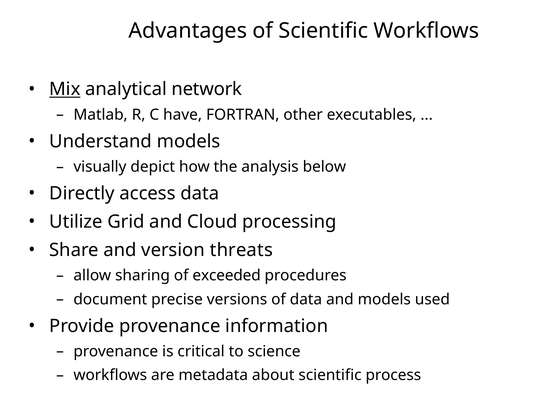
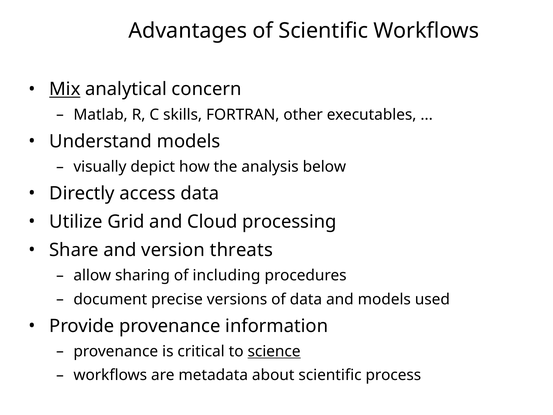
network: network -> concern
have: have -> skills
exceeded: exceeded -> including
science underline: none -> present
